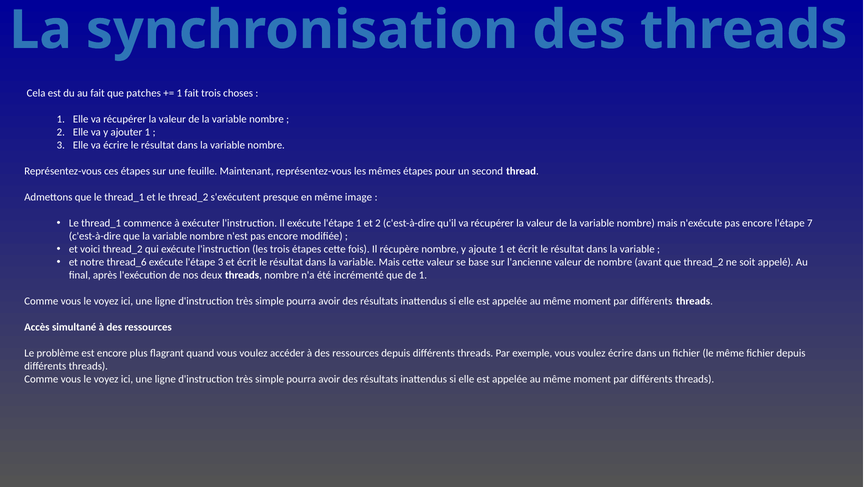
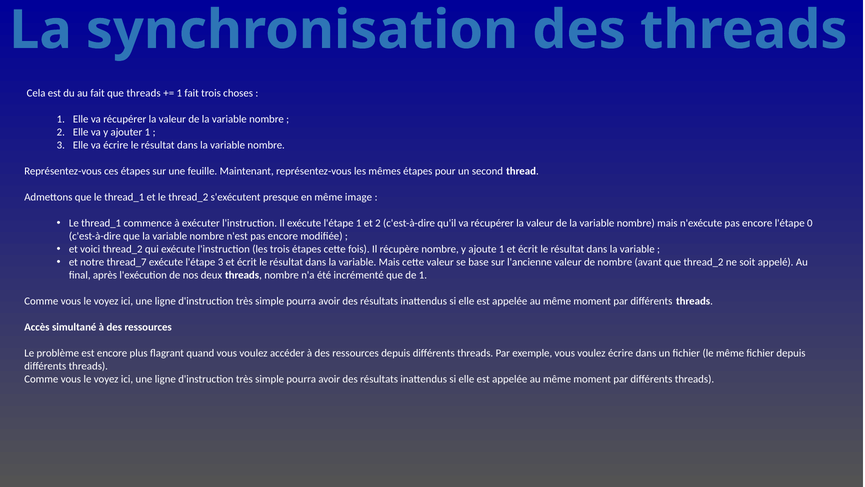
que patches: patches -> threads
7: 7 -> 0
thread_6: thread_6 -> thread_7
